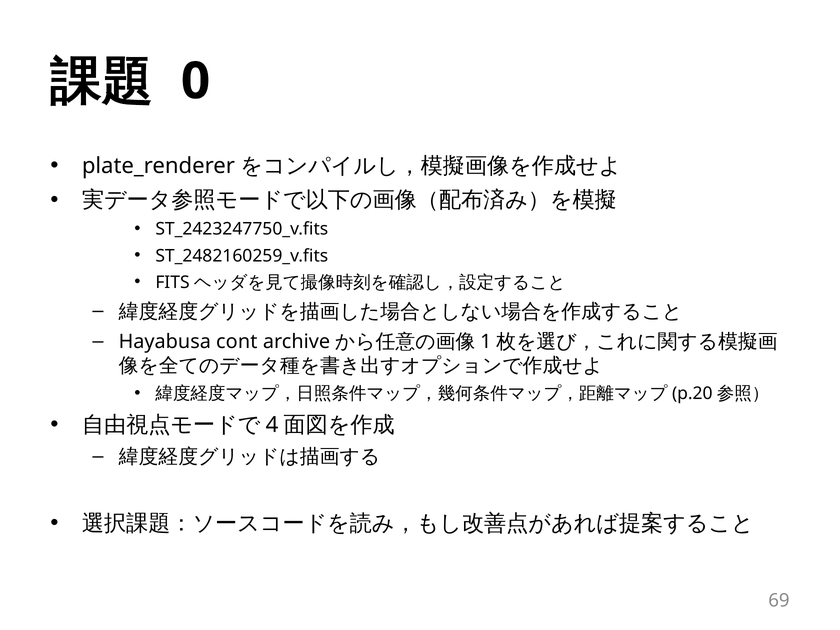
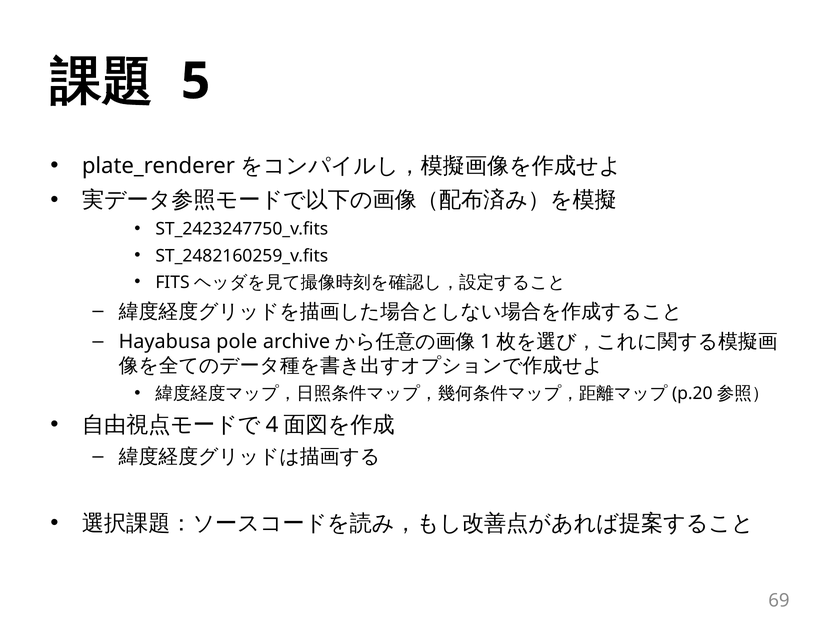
0: 0 -> 5
cont: cont -> pole
